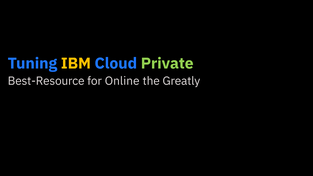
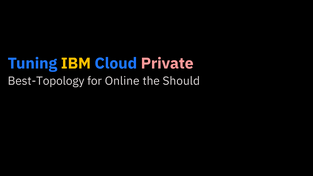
Private colour: light green -> pink
Best-Resource: Best-Resource -> Best-Topology
Greatly: Greatly -> Should
